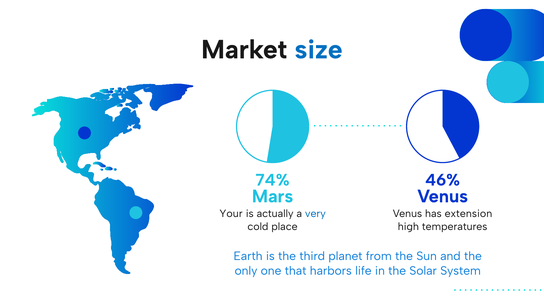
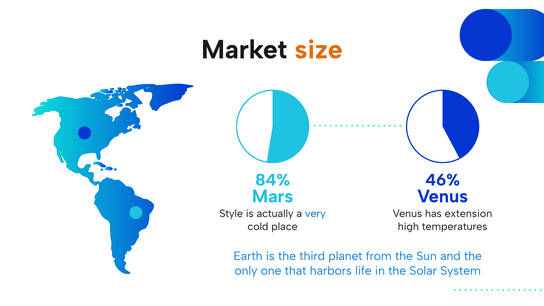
size colour: blue -> orange
74%: 74% -> 84%
Your: Your -> Style
